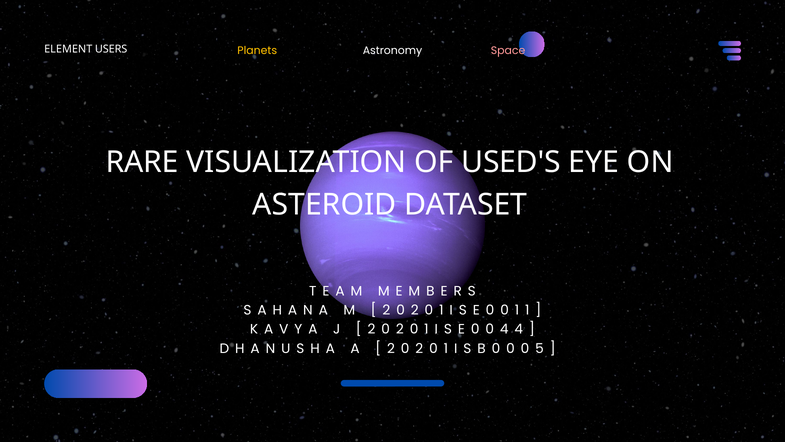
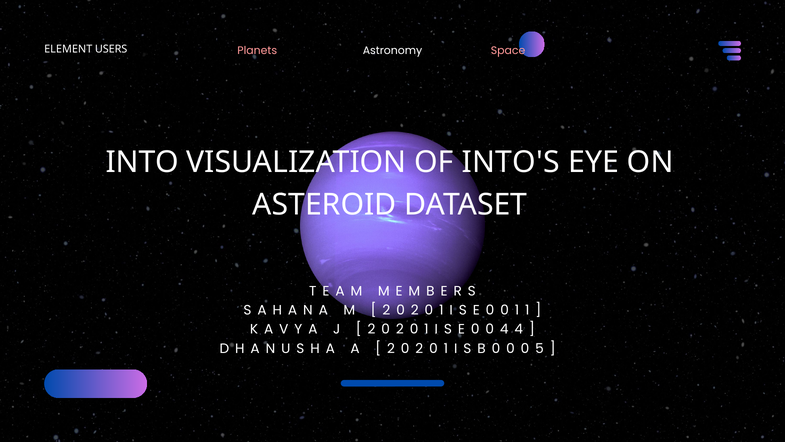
Planets colour: yellow -> pink
RARE: RARE -> INTO
USED'S: USED'S -> INTO'S
